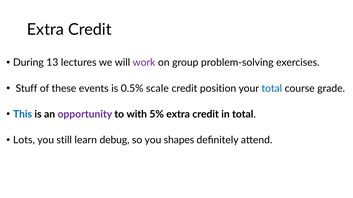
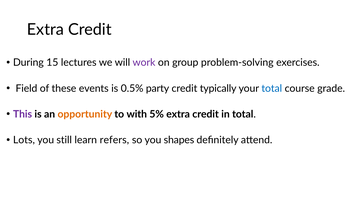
13: 13 -> 15
Stuff: Stuff -> Field
scale: scale -> party
position: position -> typically
This colour: blue -> purple
opportunity colour: purple -> orange
debug: debug -> refers
